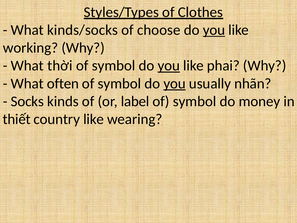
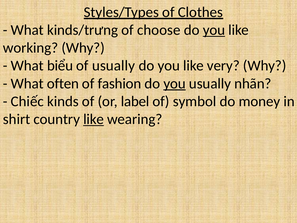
kinds/socks: kinds/socks -> kinds/trưng
thời: thời -> biểu
symbol at (114, 66): symbol -> usually
you at (169, 66) underline: present -> none
phai: phai -> very
symbol at (119, 83): symbol -> fashion
Socks: Socks -> Chiếc
thiết: thiết -> shirt
like at (94, 119) underline: none -> present
